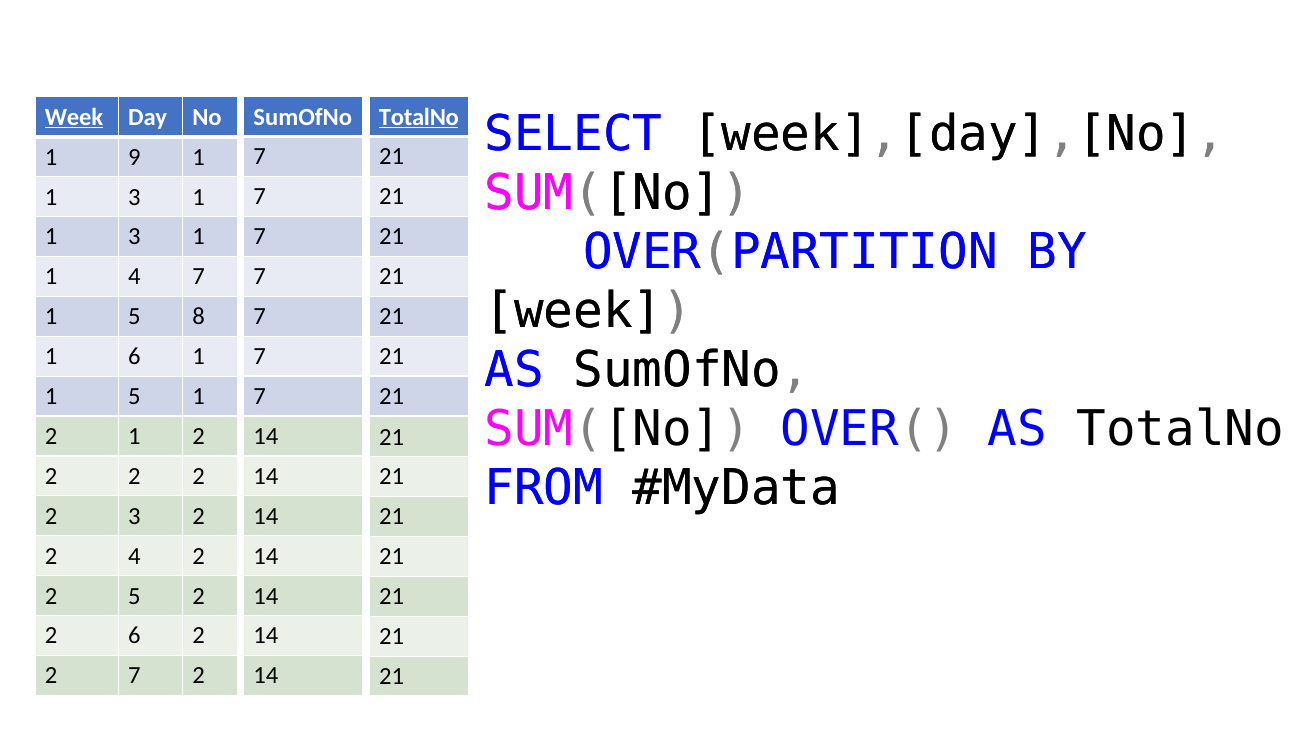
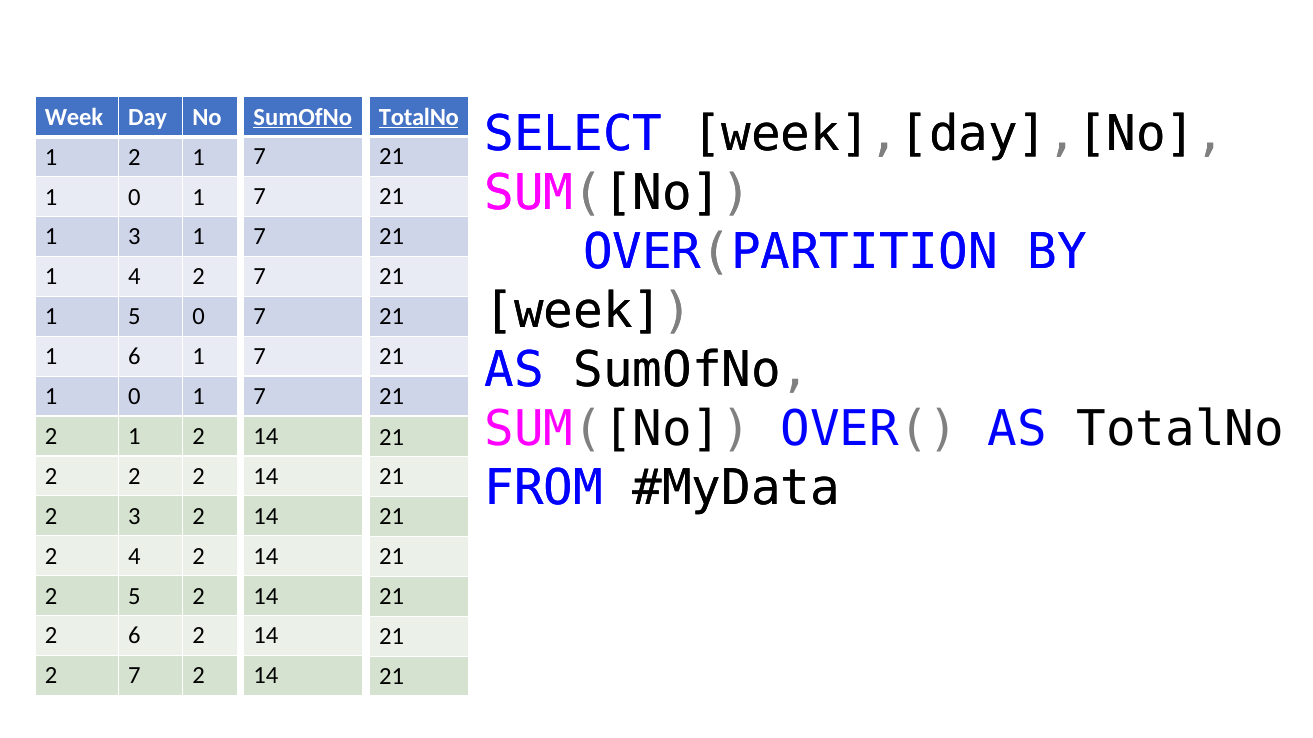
Week at (74, 117) underline: present -> none
SumOfNo at (303, 117) underline: none -> present
9 at (134, 157): 9 -> 2
3 at (134, 197): 3 -> 0
1 4 7: 7 -> 2
5 8: 8 -> 0
5 at (134, 397): 5 -> 0
